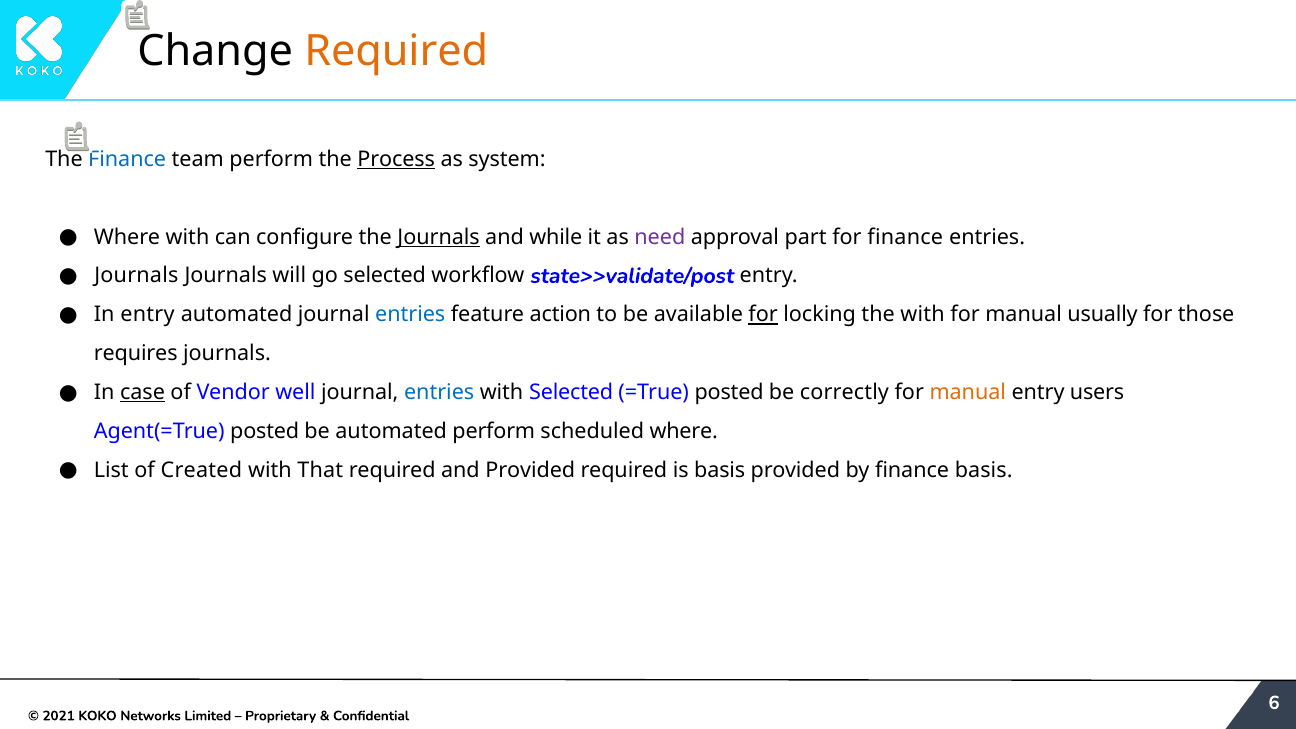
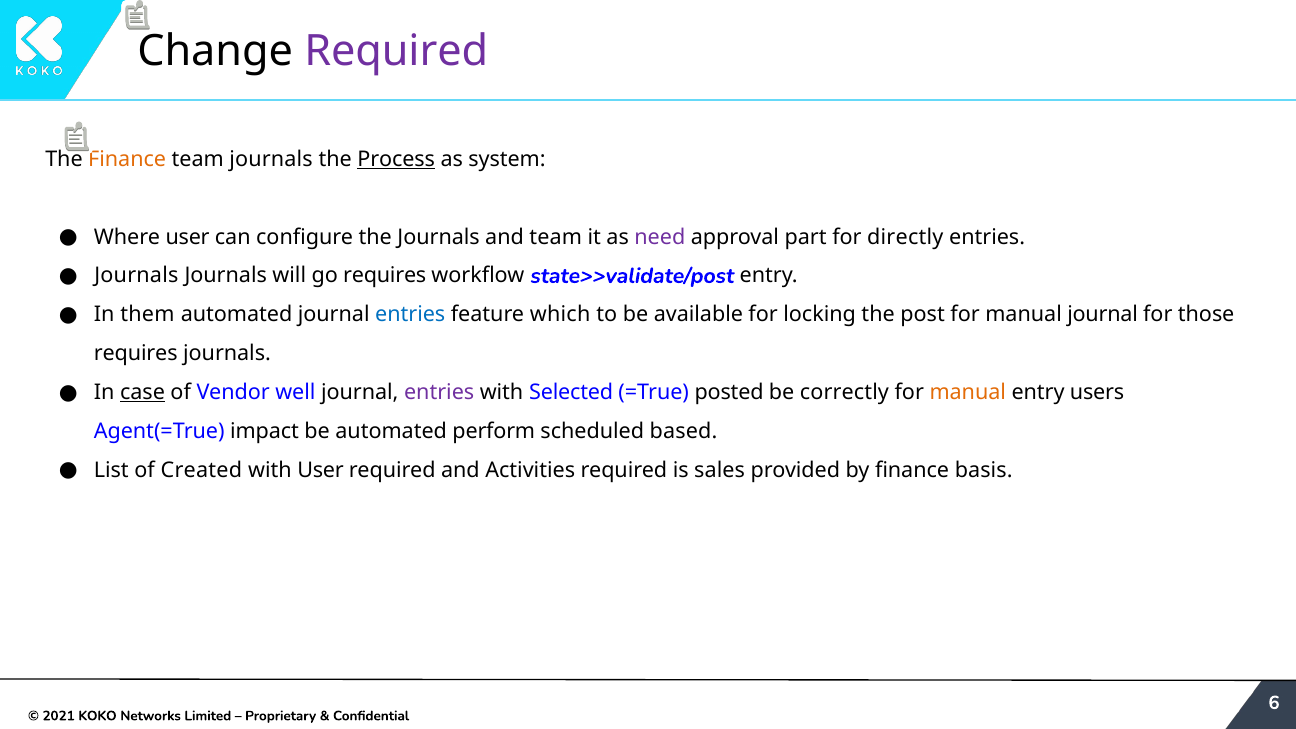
Required at (396, 51) colour: orange -> purple
Finance at (127, 159) colour: blue -> orange
team perform: perform -> journals
Where with: with -> user
Journals at (439, 237) underline: present -> none
and while: while -> team
for finance: finance -> directly
go selected: selected -> requires
In entry: entry -> them
action: action -> which
for at (763, 315) underline: present -> none
the with: with -> post
manual usually: usually -> journal
entries at (439, 392) colour: blue -> purple
Agent(=True posted: posted -> impact
scheduled where: where -> based
with That: That -> User
and Provided: Provided -> Activities
is basis: basis -> sales
